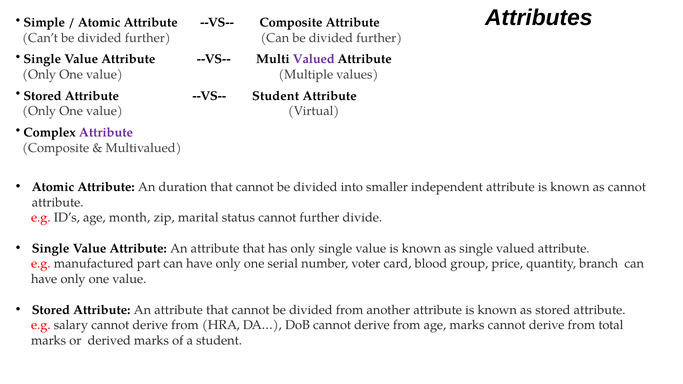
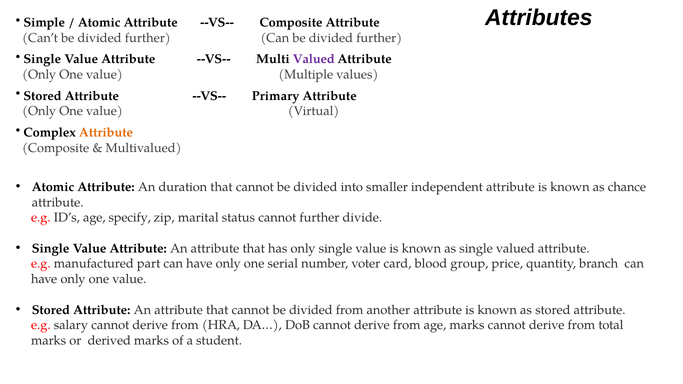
--VS-- Student: Student -> Primary
Attribute at (106, 133) colour: purple -> orange
as cannot: cannot -> chance
month: month -> specify
